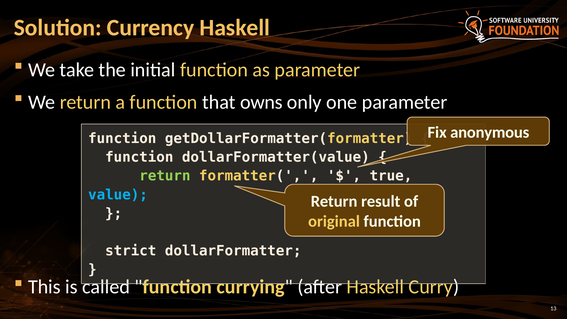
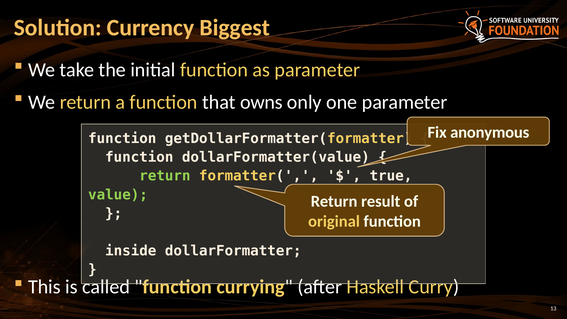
Currency Haskell: Haskell -> Biggest
value colour: light blue -> light green
strict: strict -> inside
